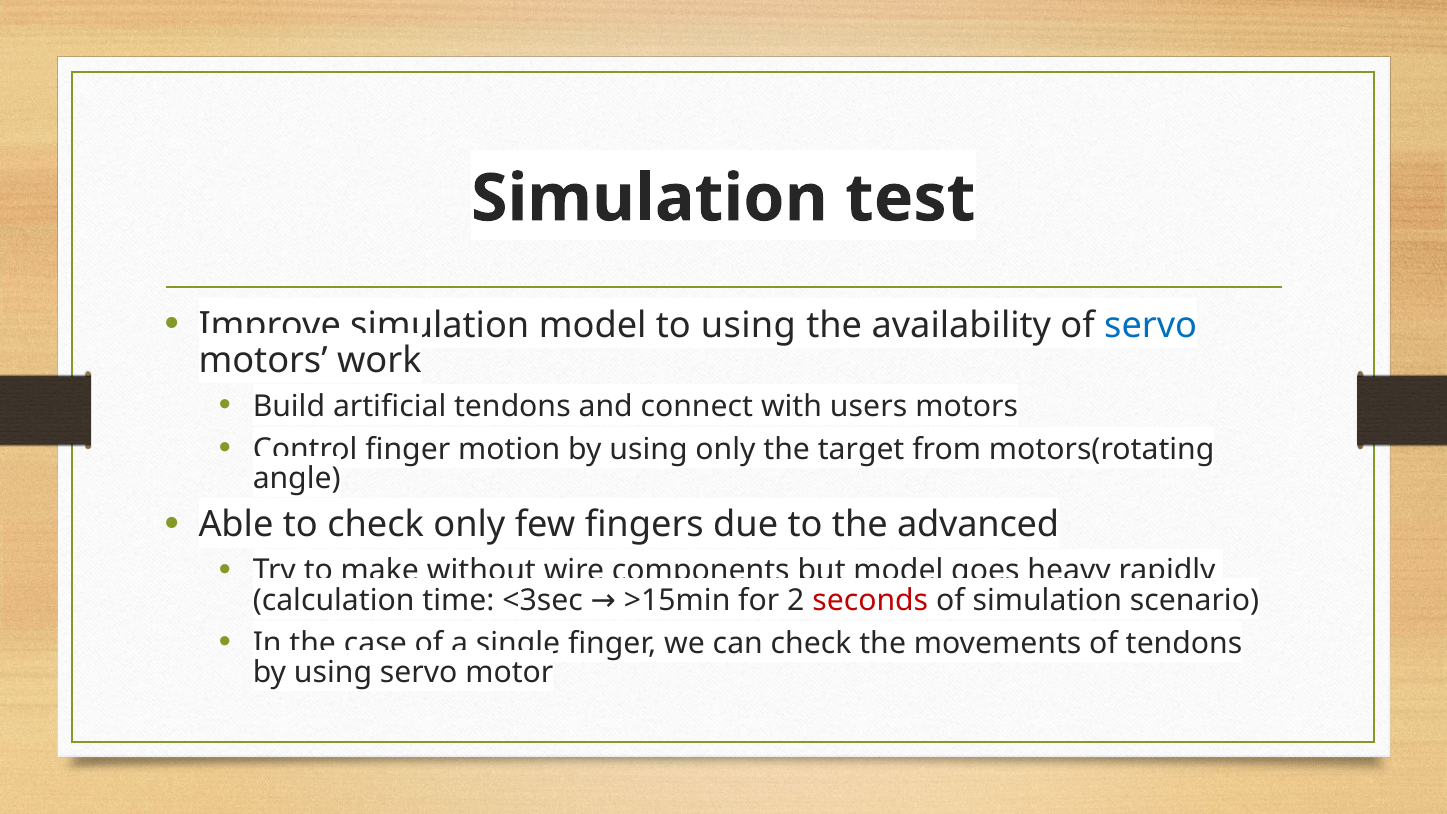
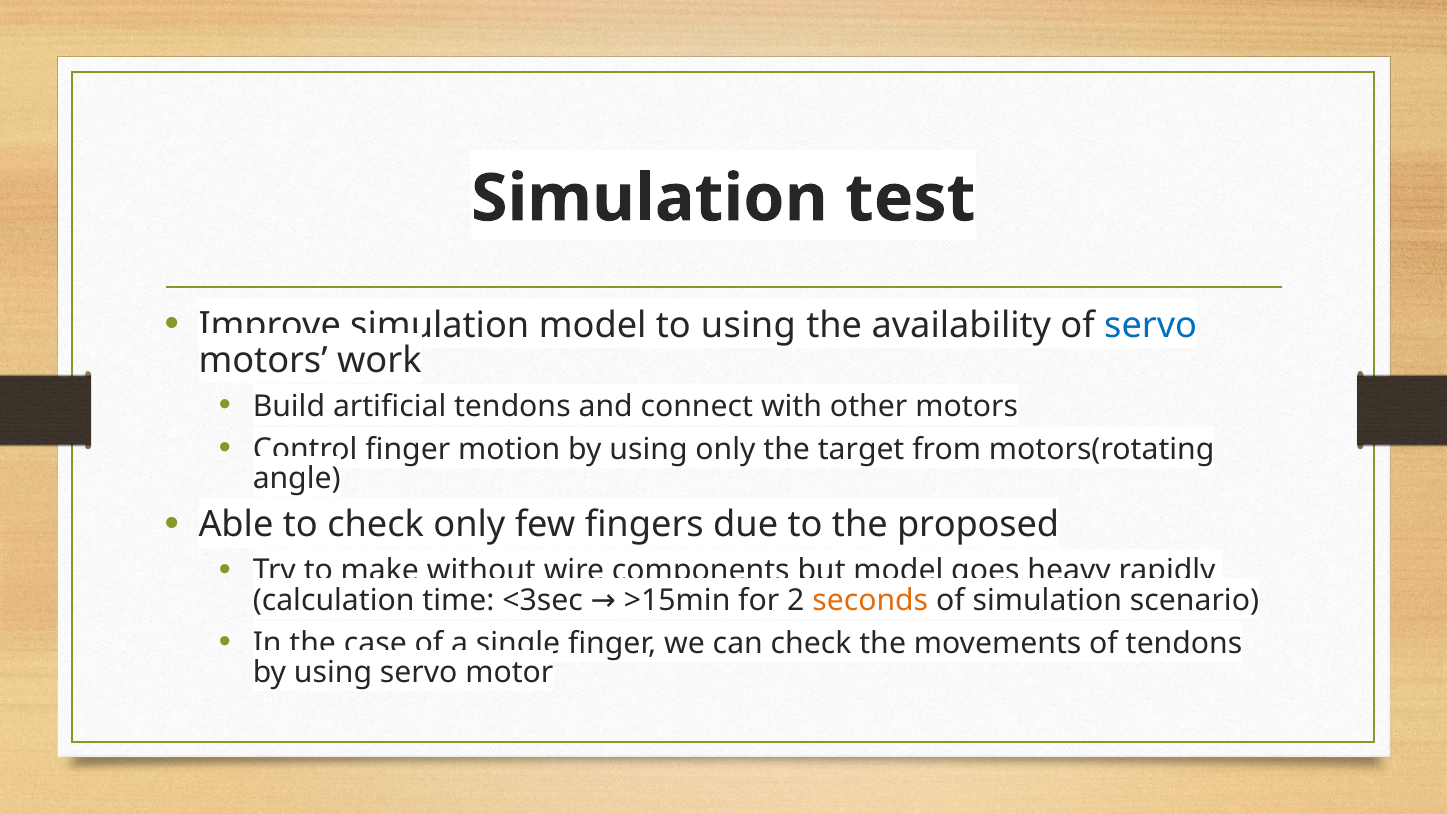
users: users -> other
advanced: advanced -> proposed
seconds colour: red -> orange
